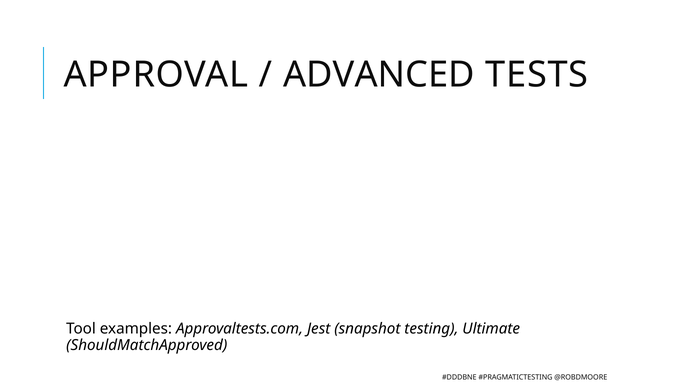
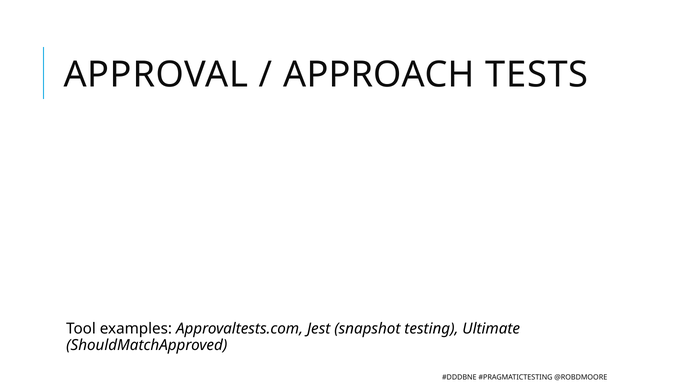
ADVANCED: ADVANCED -> APPROACH
